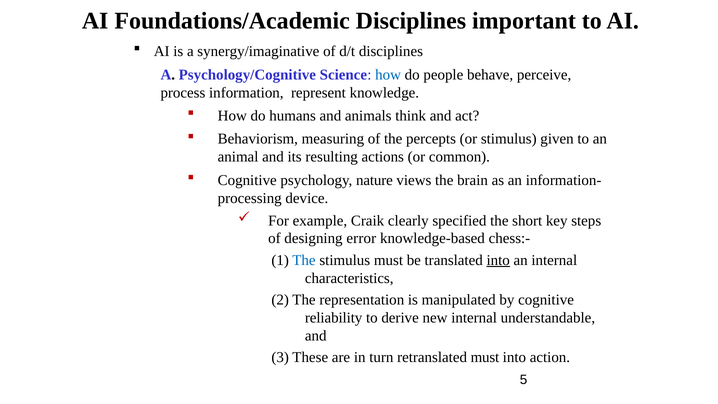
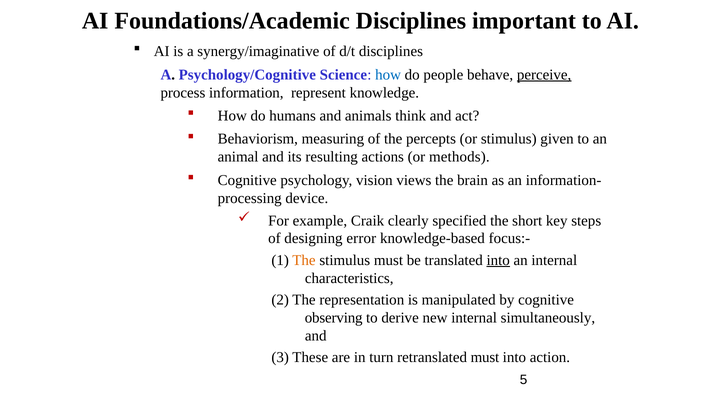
perceive underline: none -> present
common: common -> methods
nature: nature -> vision
chess:-: chess:- -> focus:-
The at (304, 260) colour: blue -> orange
reliability: reliability -> observing
understandable: understandable -> simultaneously
